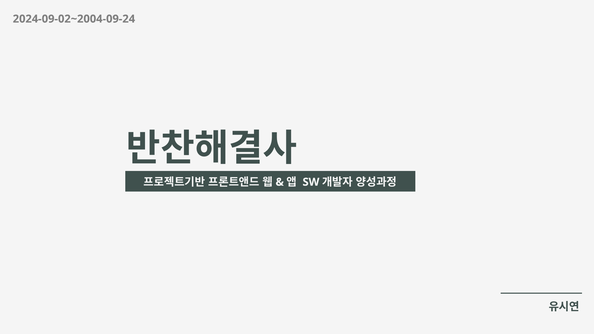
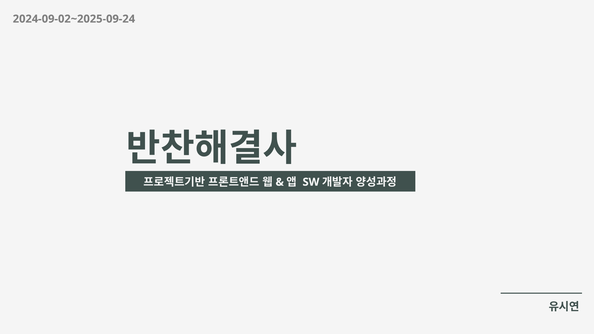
2024-09-02~2004-09-24: 2024-09-02~2004-09-24 -> 2024-09-02~2025-09-24
